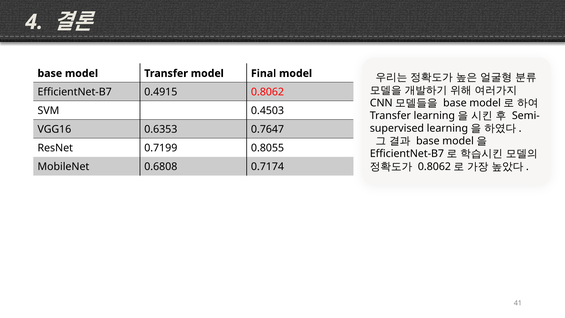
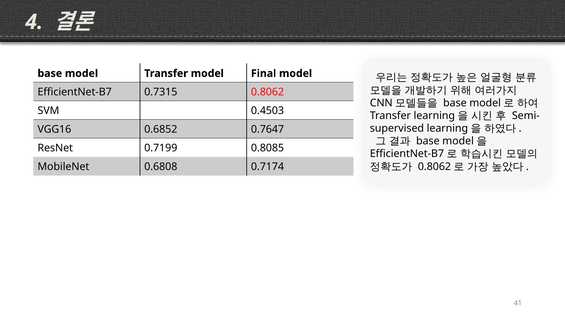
0.4915: 0.4915 -> 0.7315
0.6353: 0.6353 -> 0.6852
0.8055: 0.8055 -> 0.8085
